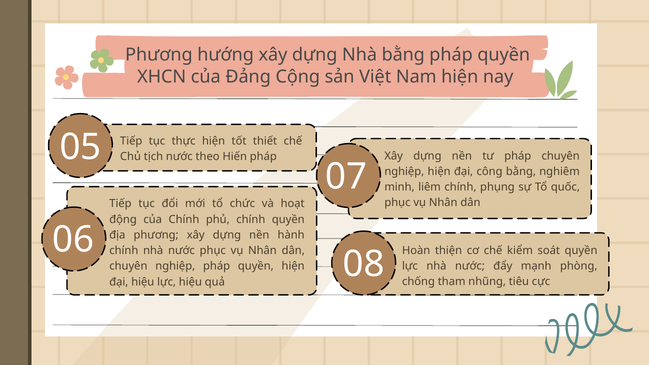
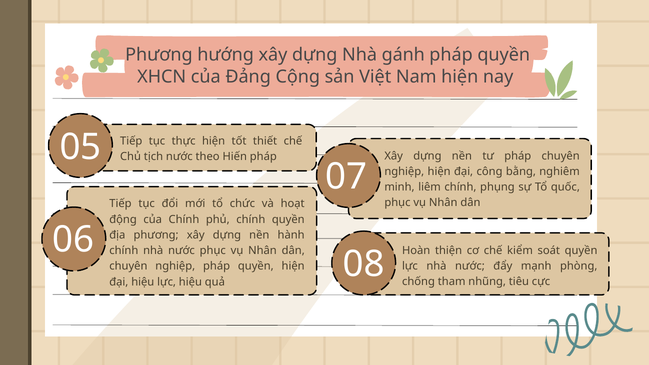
Nhà bằng: bằng -> gánh
